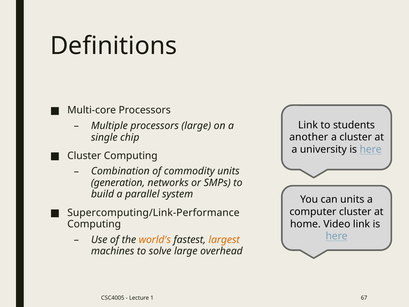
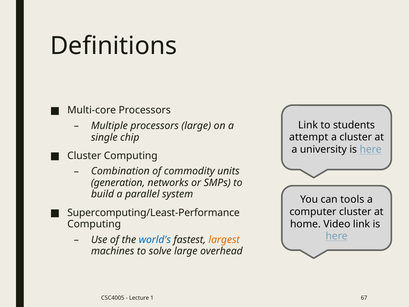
another: another -> attempt
can units: units -> tools
Supercomputing/Link-Performance: Supercomputing/Link-Performance -> Supercomputing/Least-Performance
world's colour: orange -> blue
